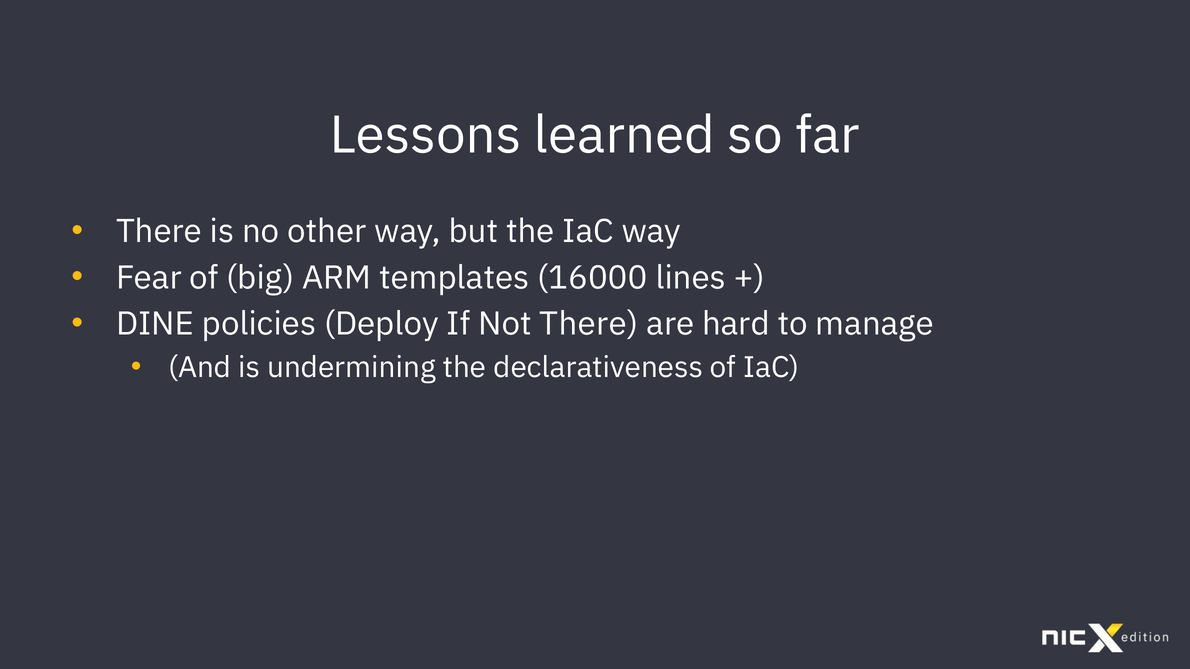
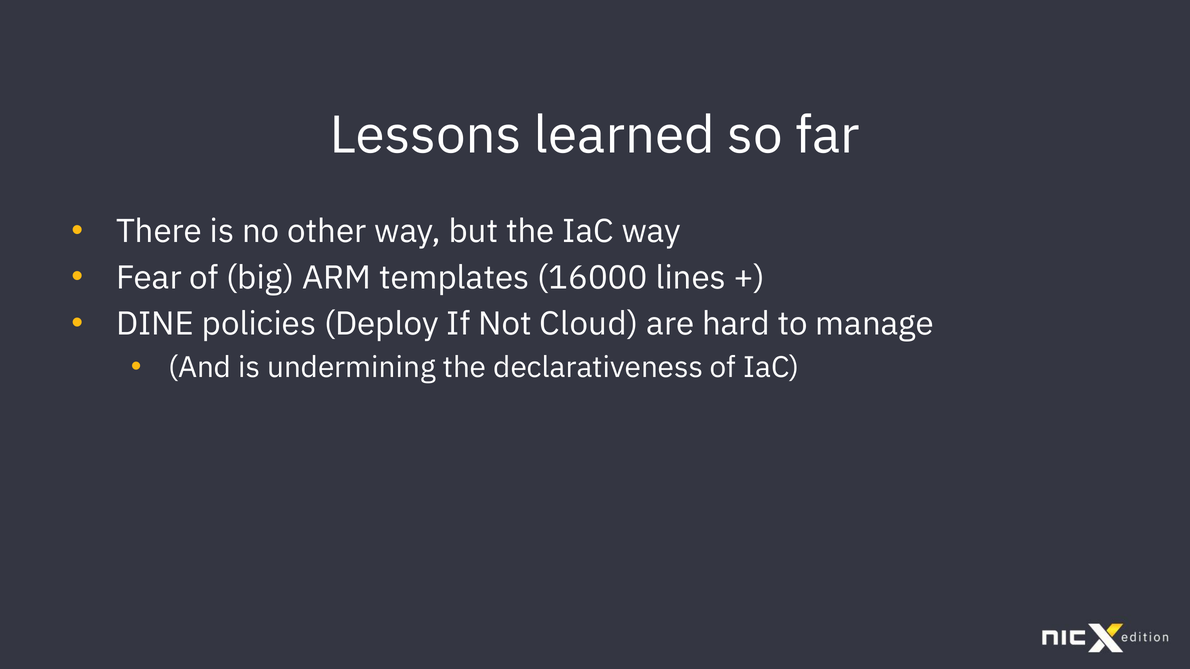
Not There: There -> Cloud
